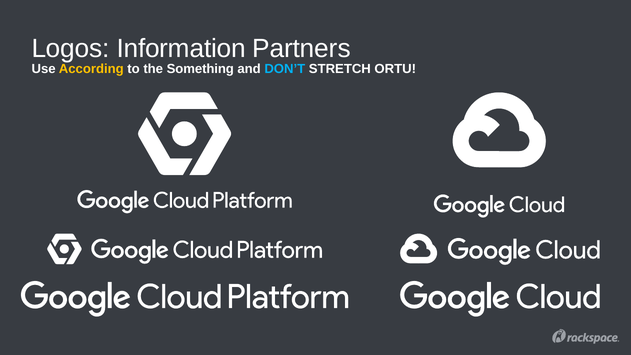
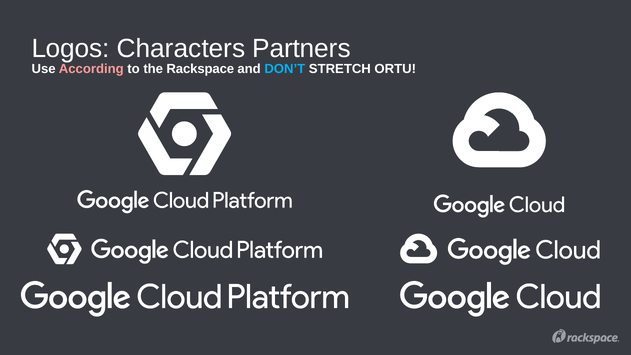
Information: Information -> Characters
According colour: yellow -> pink
Something: Something -> Rackspace
